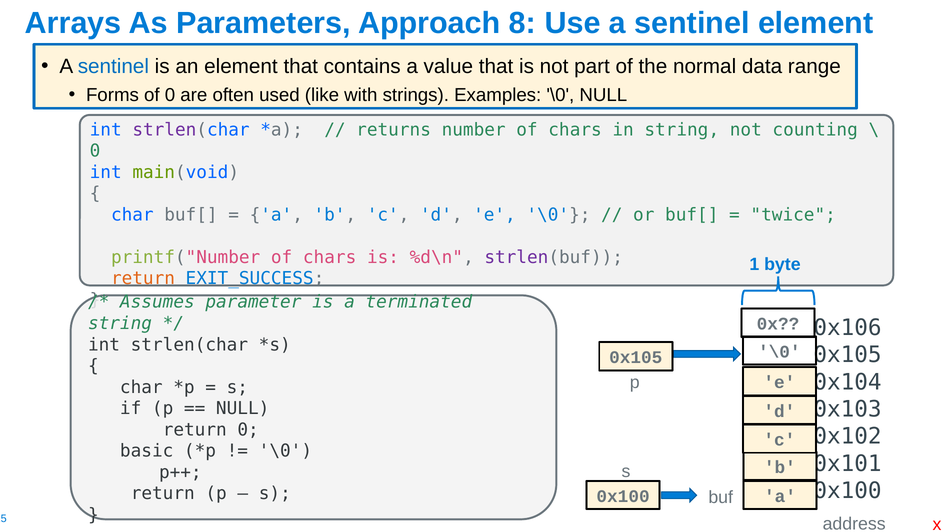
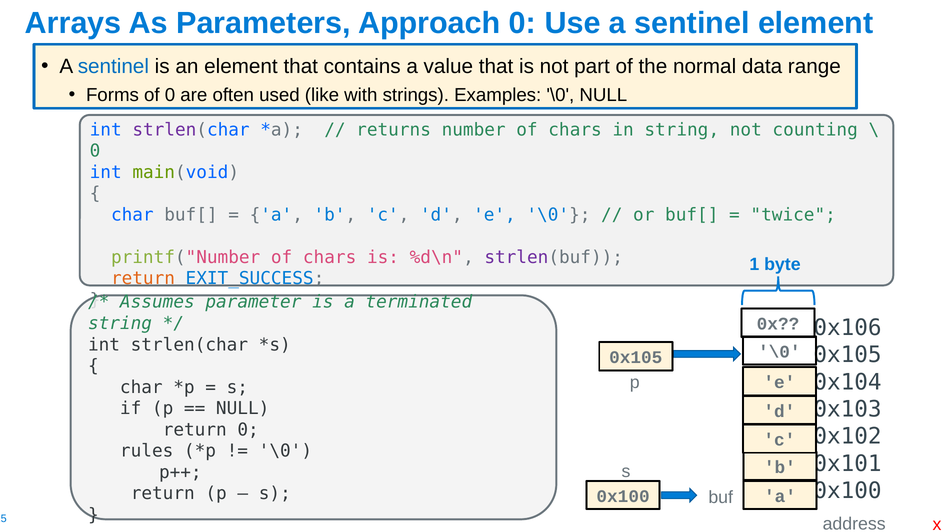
Approach 8: 8 -> 0
basic: basic -> rules
